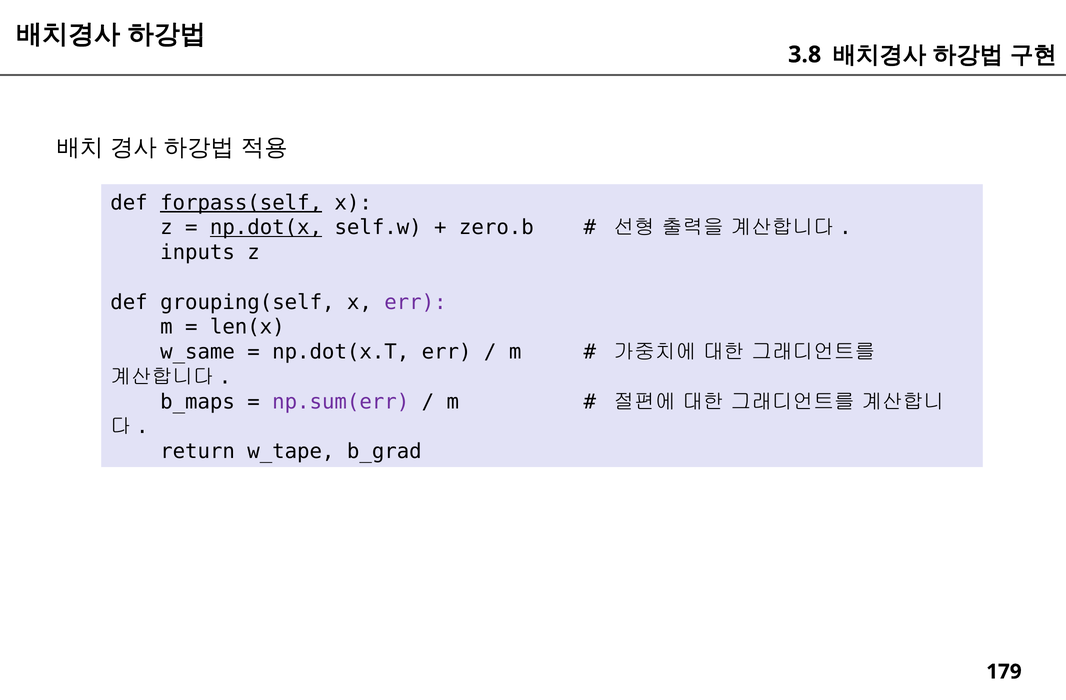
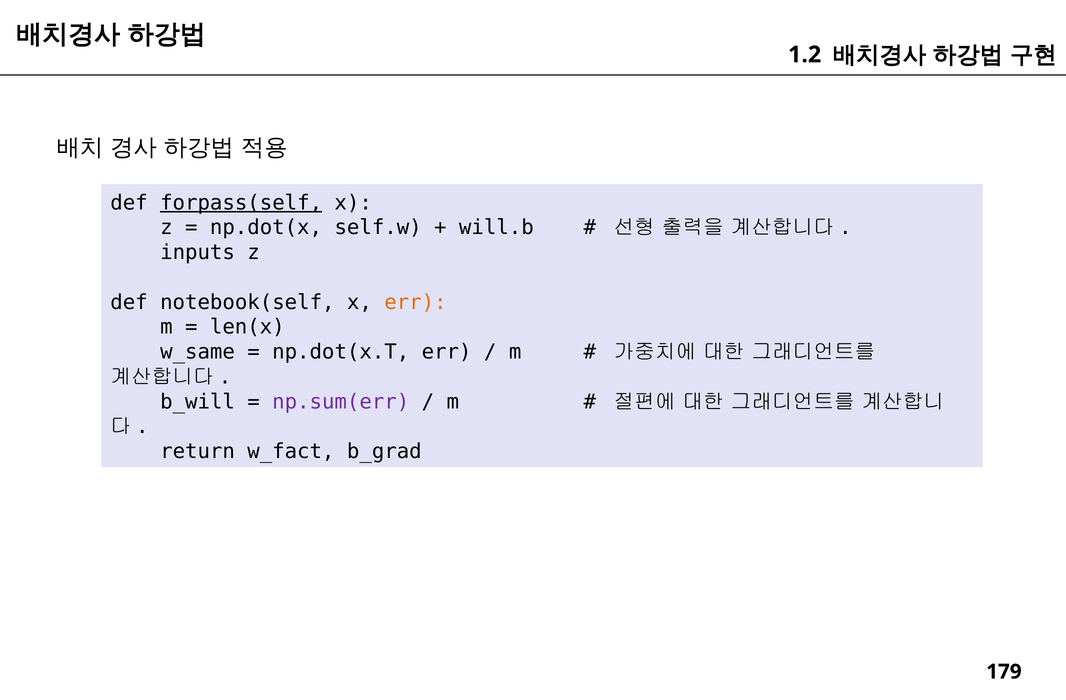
3.8: 3.8 -> 1.2
np.dot(x underline: present -> none
zero.b: zero.b -> will.b
grouping(self: grouping(self -> notebook(self
err at (415, 302) colour: purple -> orange
b_maps: b_maps -> b_will
w_tape: w_tape -> w_fact
